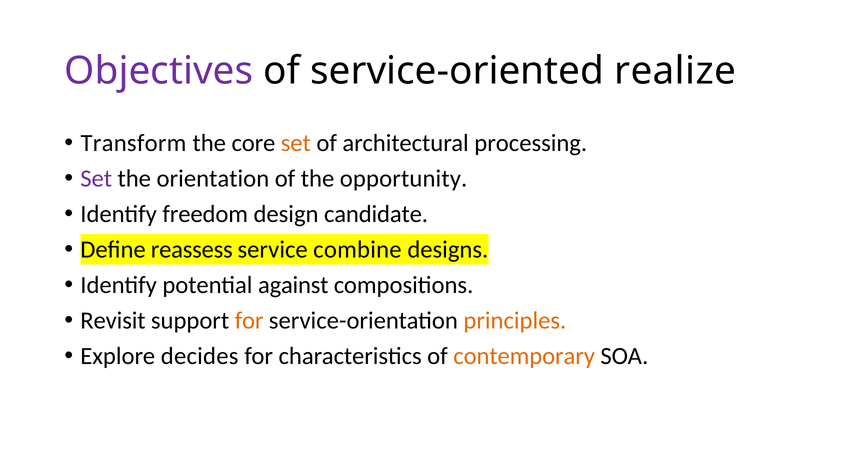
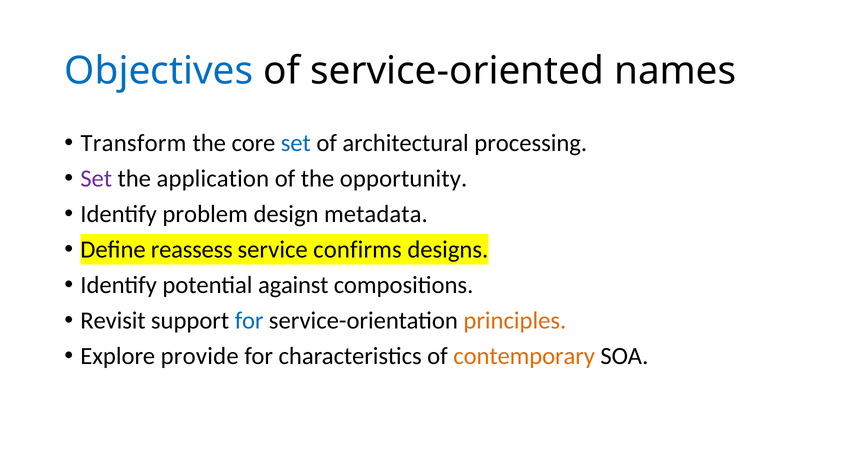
Objectives colour: purple -> blue
realize: realize -> names
set at (296, 143) colour: orange -> blue
orientation: orientation -> application
freedom: freedom -> problem
candidate: candidate -> metadata
combine: combine -> confirms
for at (249, 320) colour: orange -> blue
decides: decides -> provide
